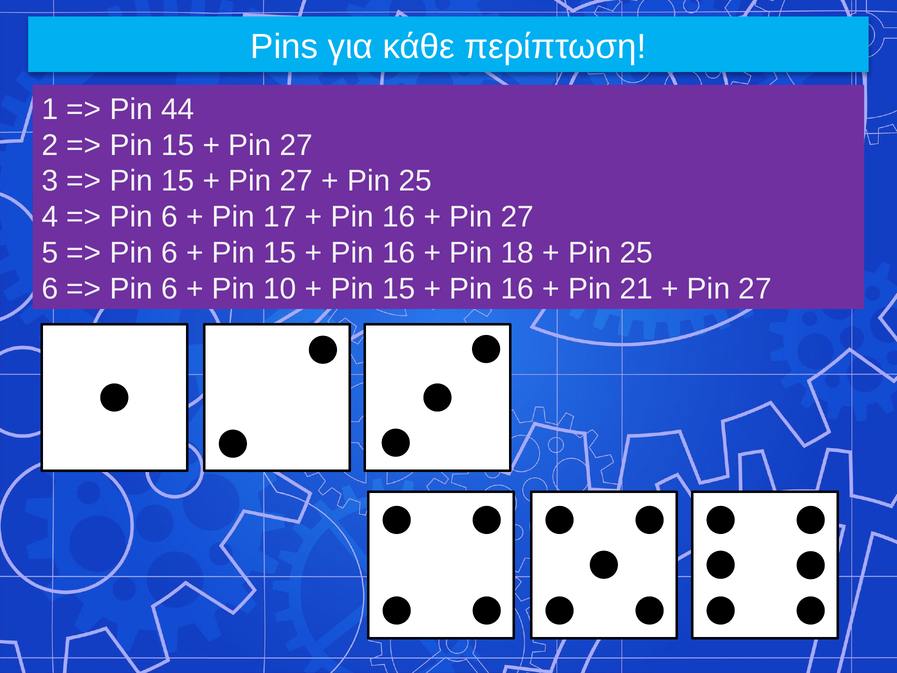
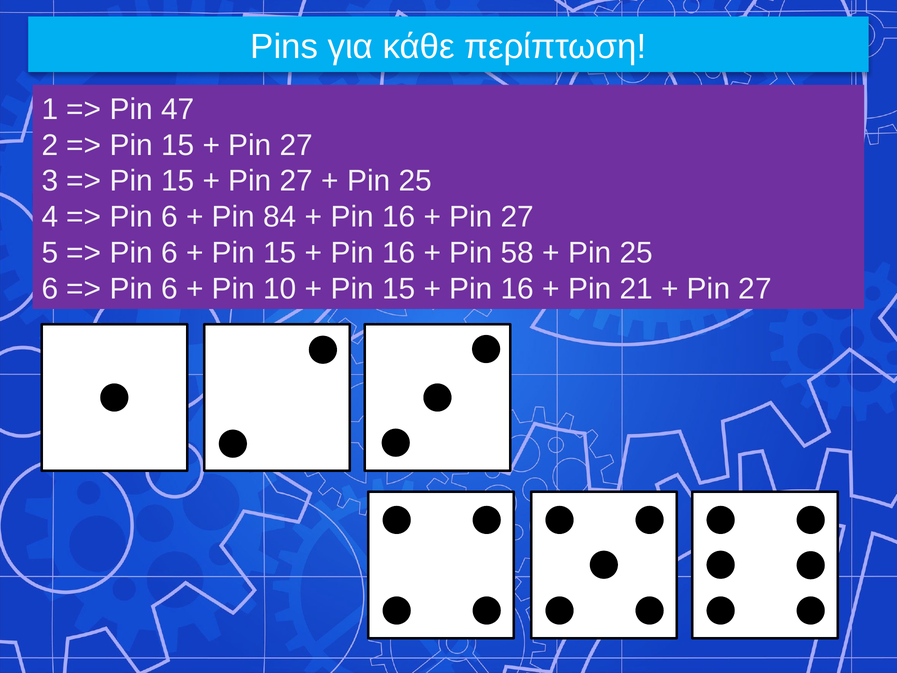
44: 44 -> 47
17: 17 -> 84
18: 18 -> 58
